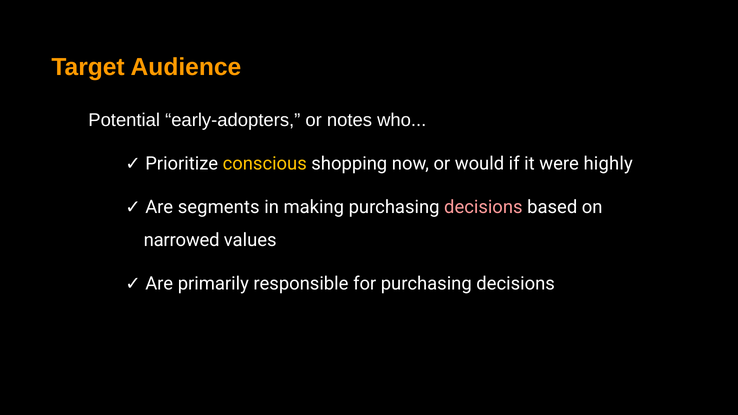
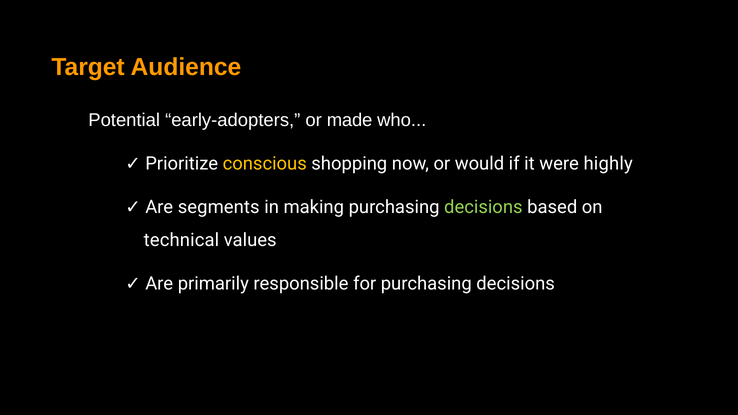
notes: notes -> made
decisions at (483, 207) colour: pink -> light green
narrowed: narrowed -> technical
